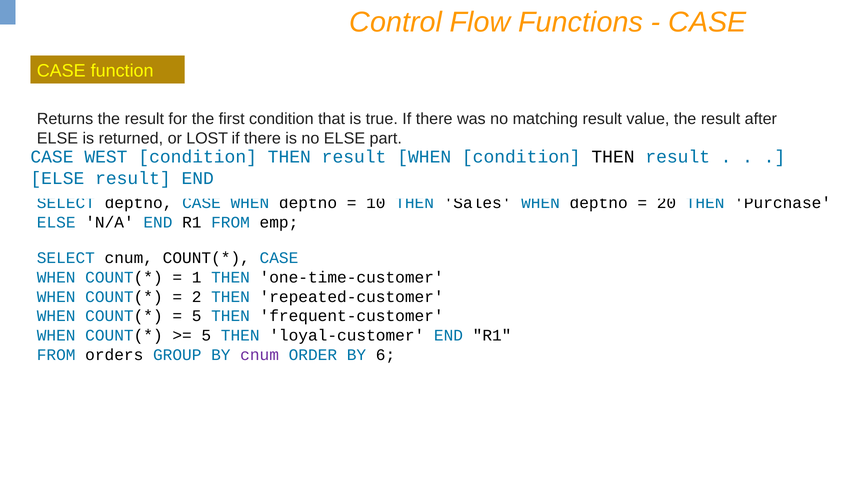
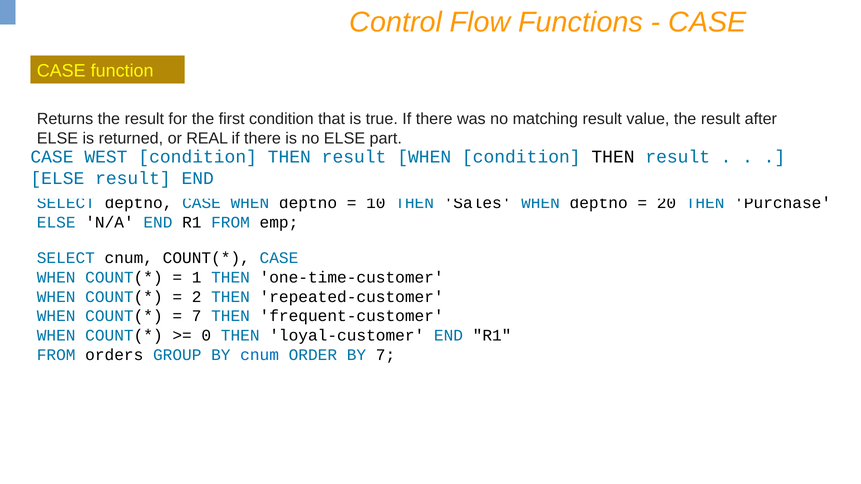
LOST: LOST -> REAL
5 at (197, 316): 5 -> 7
5 at (206, 336): 5 -> 0
cnum at (260, 355) colour: purple -> blue
BY 6: 6 -> 7
